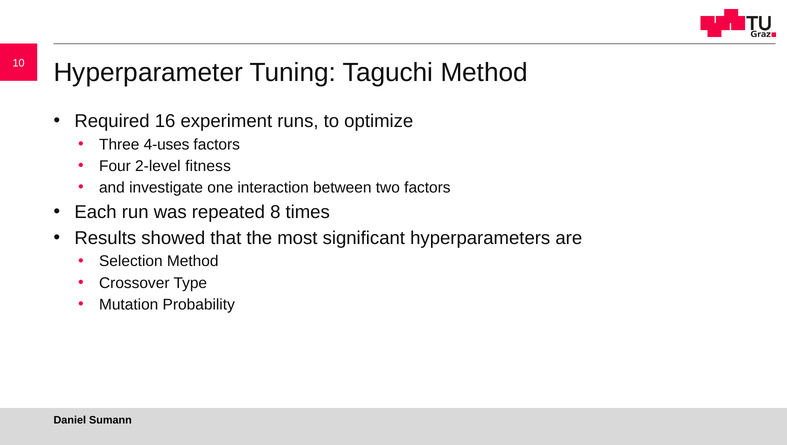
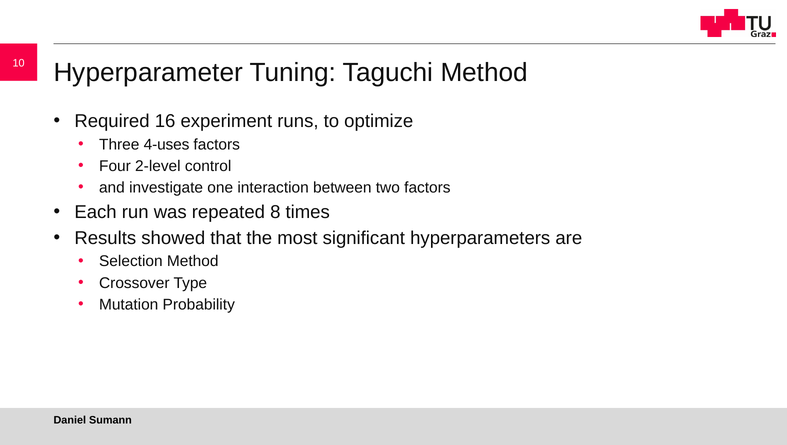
fitness: fitness -> control
